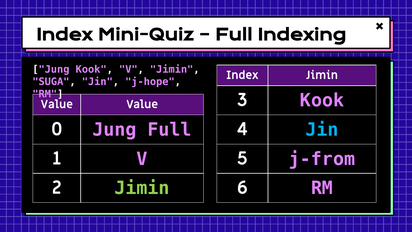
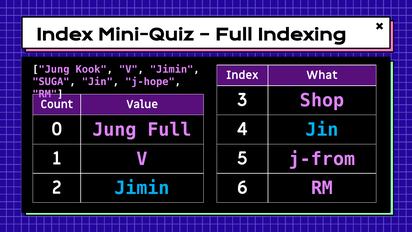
Index Jimin: Jimin -> What
3 Kook: Kook -> Shop
Value at (57, 104): Value -> Count
Jimin at (142, 188) colour: light green -> light blue
